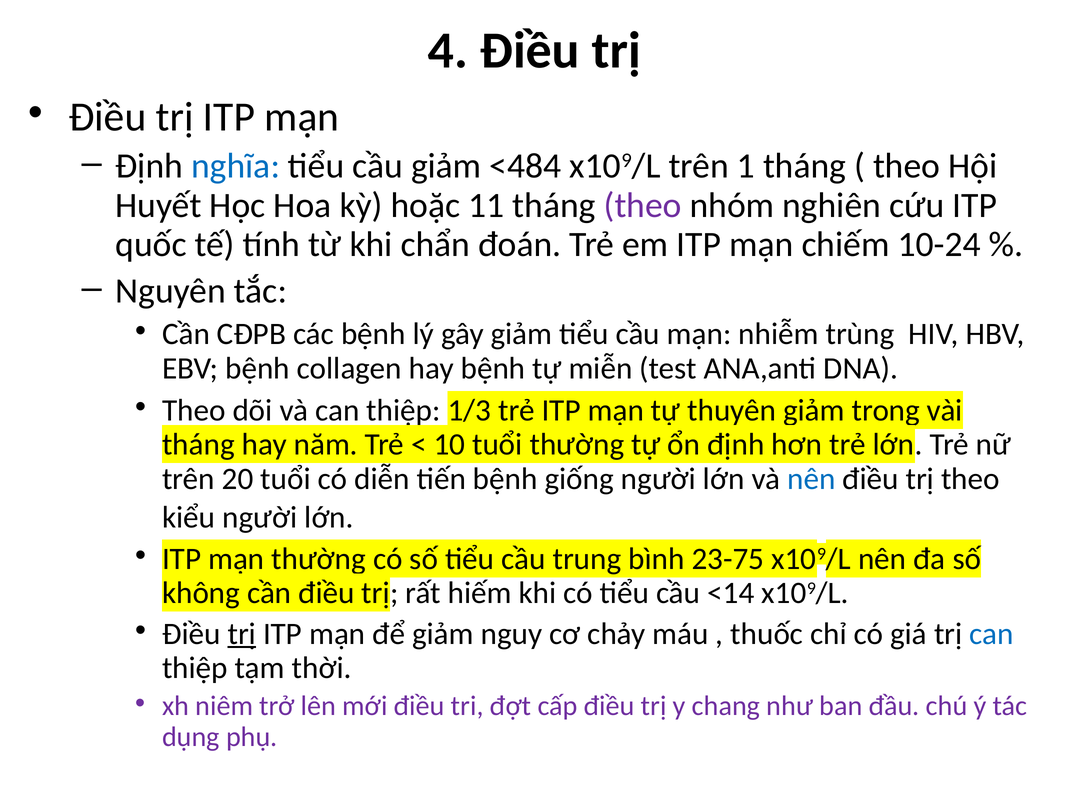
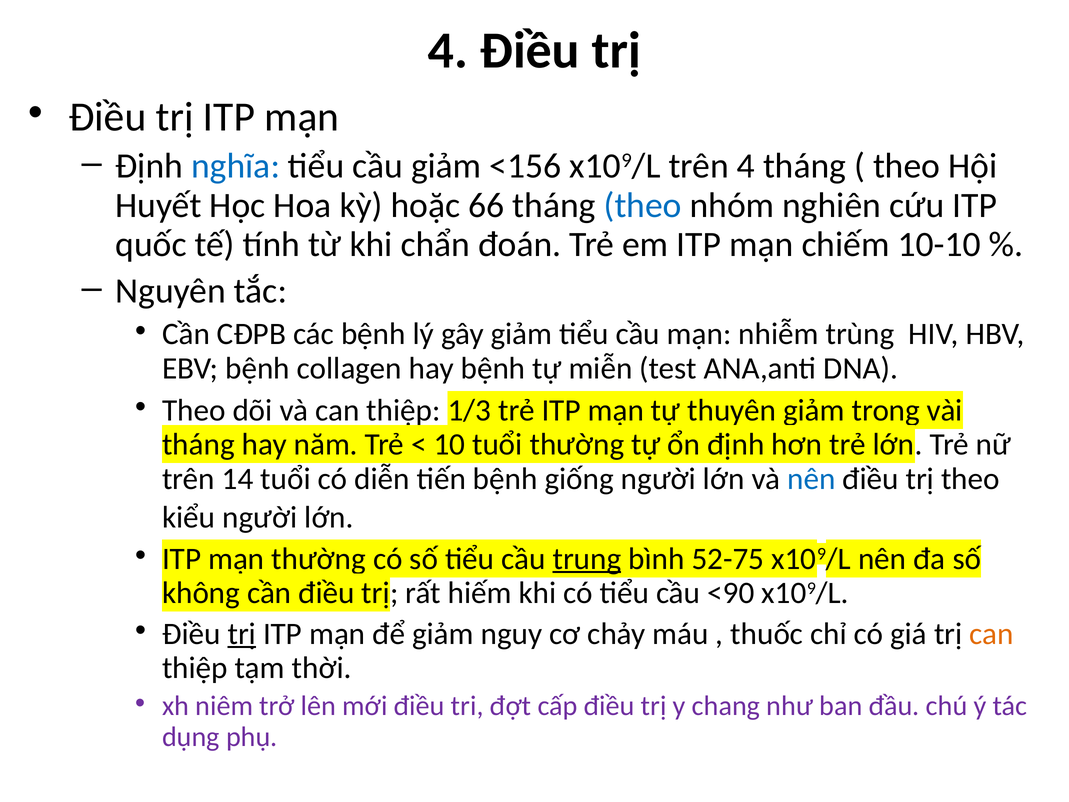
<484: <484 -> <156
trên 1: 1 -> 4
11: 11 -> 66
theo at (643, 205) colour: purple -> blue
10-24: 10-24 -> 10-10
20: 20 -> 14
trung underline: none -> present
23-75: 23-75 -> 52-75
<14: <14 -> <90
can at (992, 634) colour: blue -> orange
